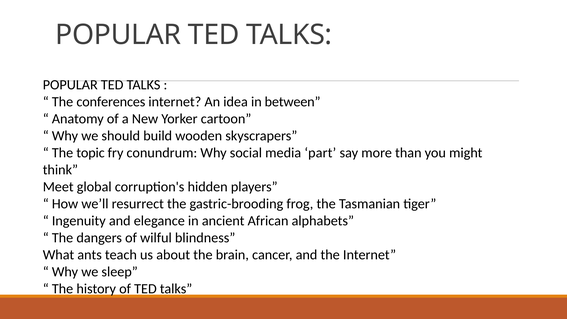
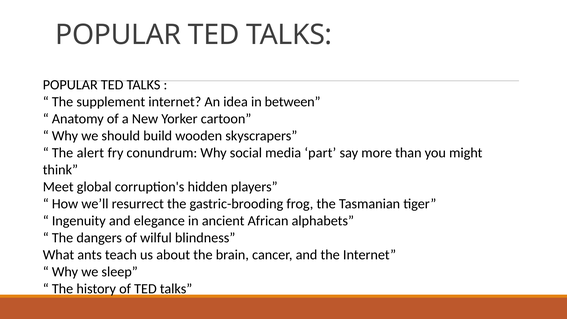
conferences: conferences -> supplement
topic: topic -> alert
